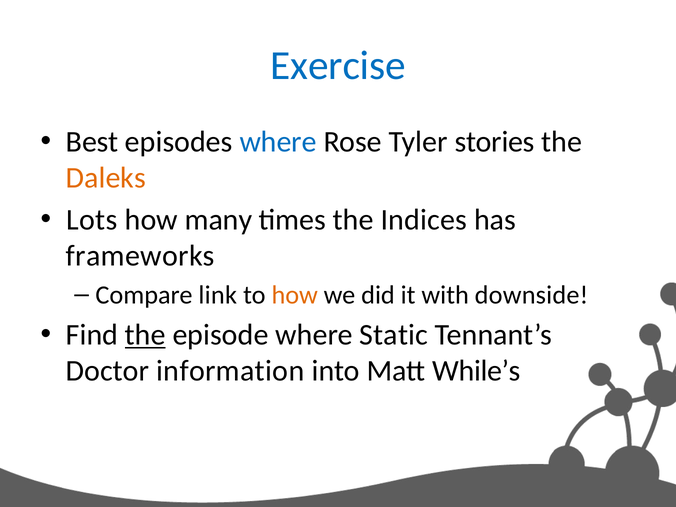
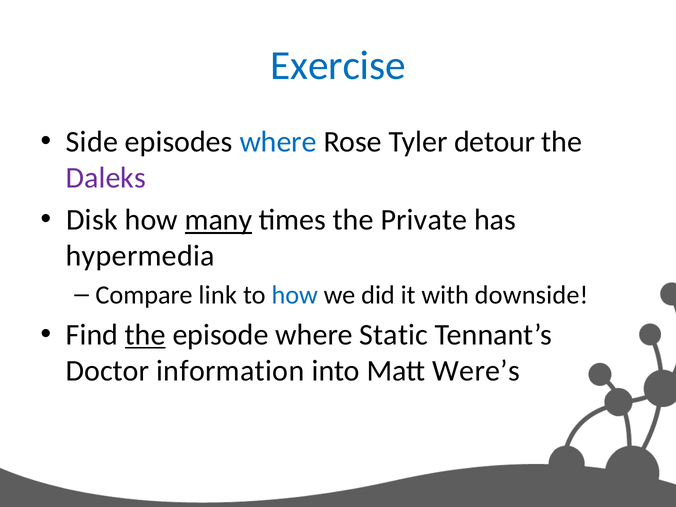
Best: Best -> Side
stories: stories -> detour
Daleks colour: orange -> purple
Lots: Lots -> Disk
many underline: none -> present
Indices: Indices -> Private
frameworks: frameworks -> hypermedia
how at (295, 295) colour: orange -> blue
While’s: While’s -> Were’s
